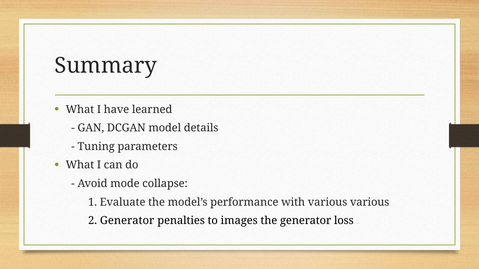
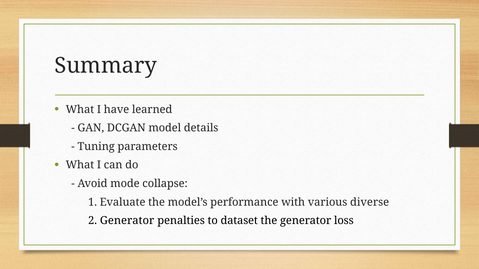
various various: various -> diverse
images: images -> dataset
